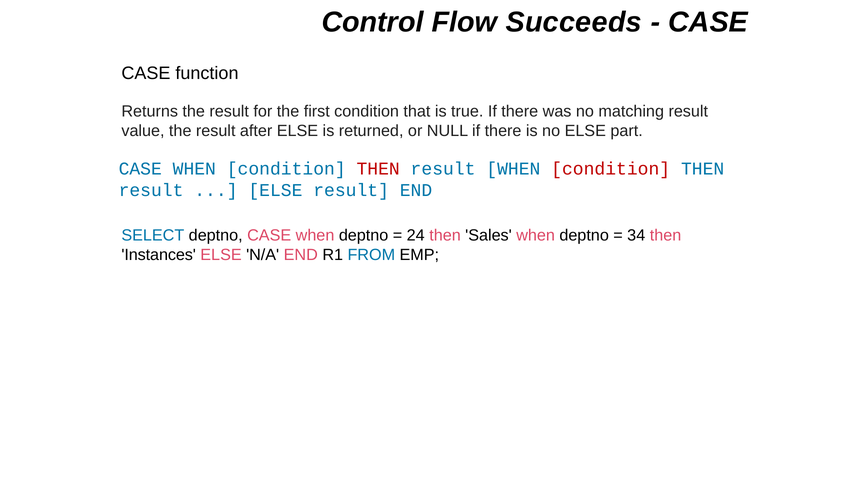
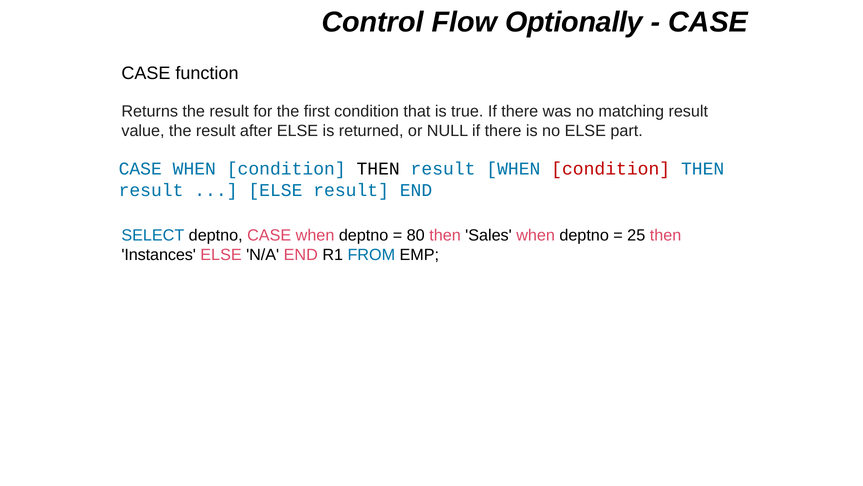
Succeeds: Succeeds -> Optionally
THEN at (378, 169) colour: red -> black
24: 24 -> 80
34: 34 -> 25
